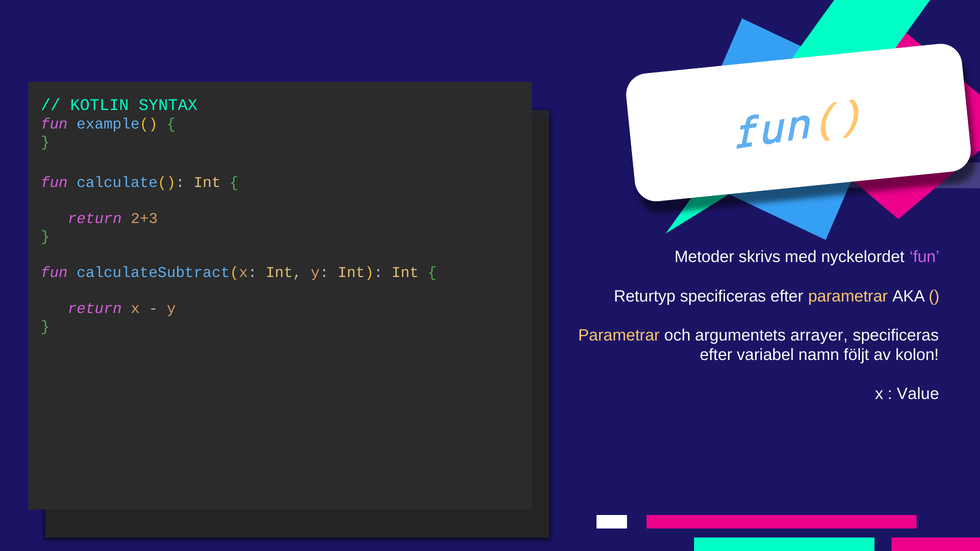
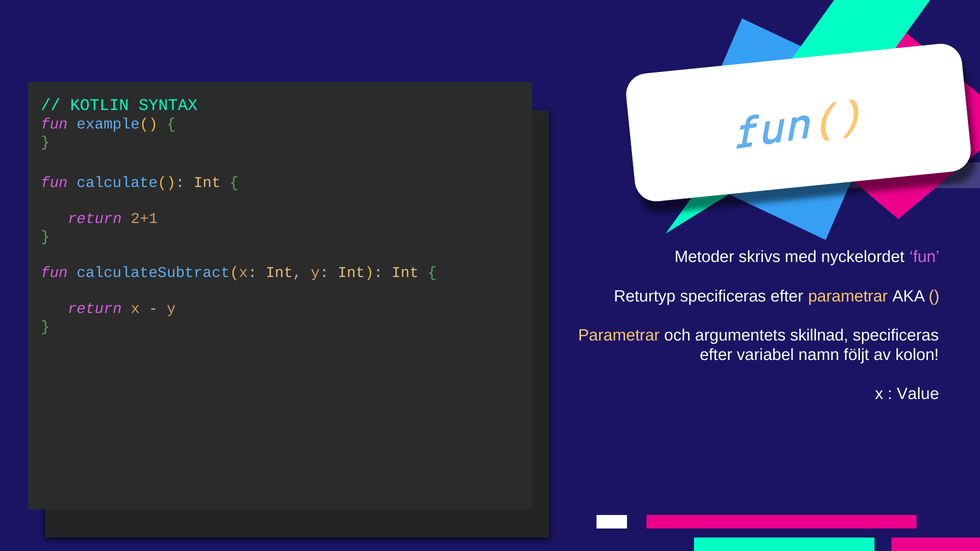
2+3: 2+3 -> 2+1
arrayer: arrayer -> skillnad
